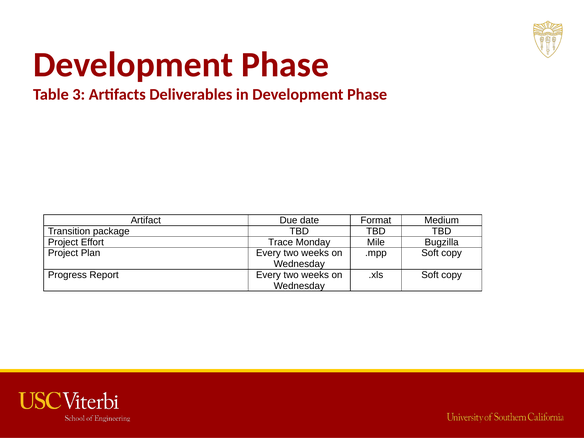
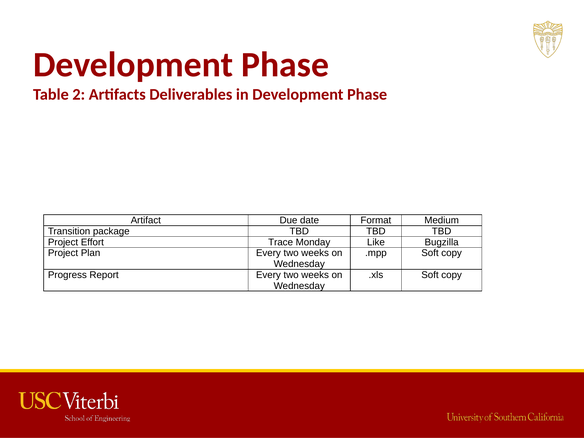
3: 3 -> 2
Mile: Mile -> Like
